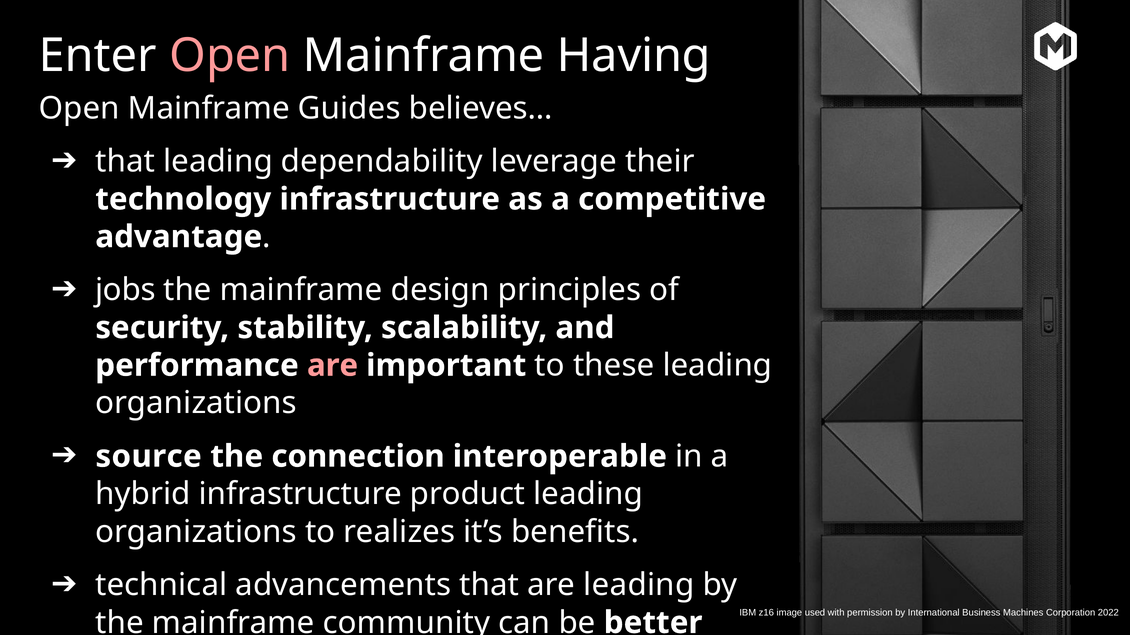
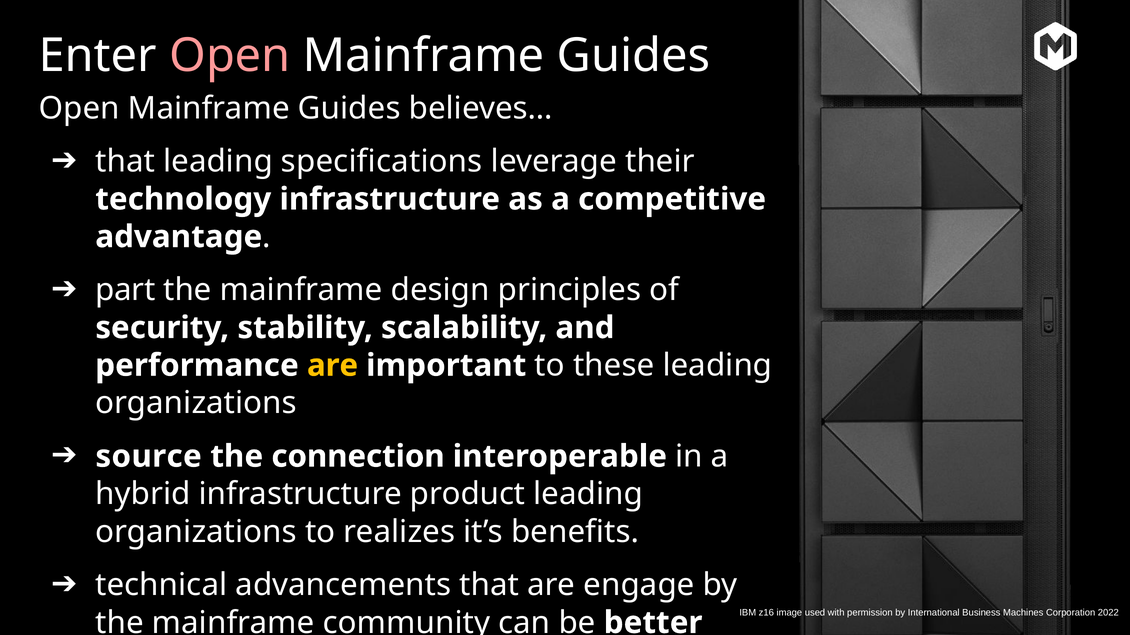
Having at (634, 56): Having -> Guides
dependability: dependability -> specifications
jobs: jobs -> part
are at (333, 366) colour: pink -> yellow
are leading: leading -> engage
